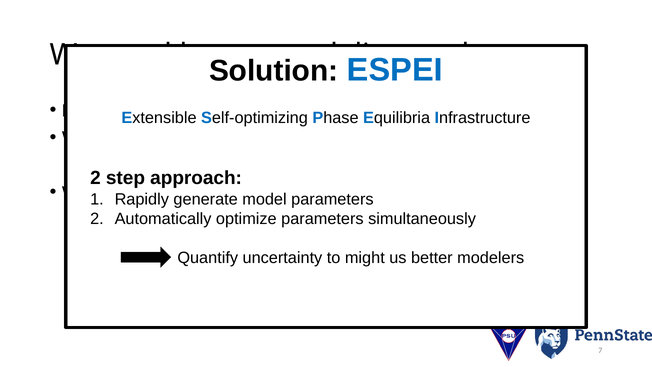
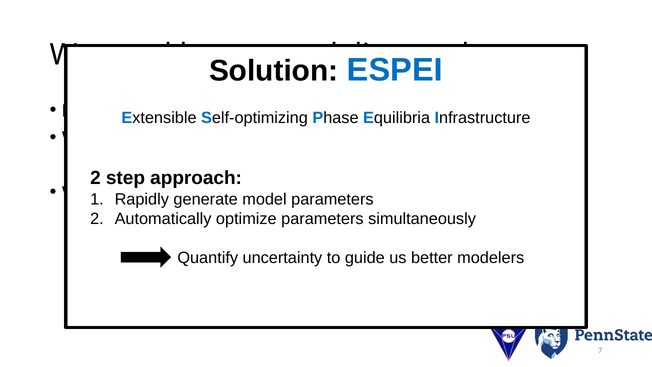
to might: might -> guide
